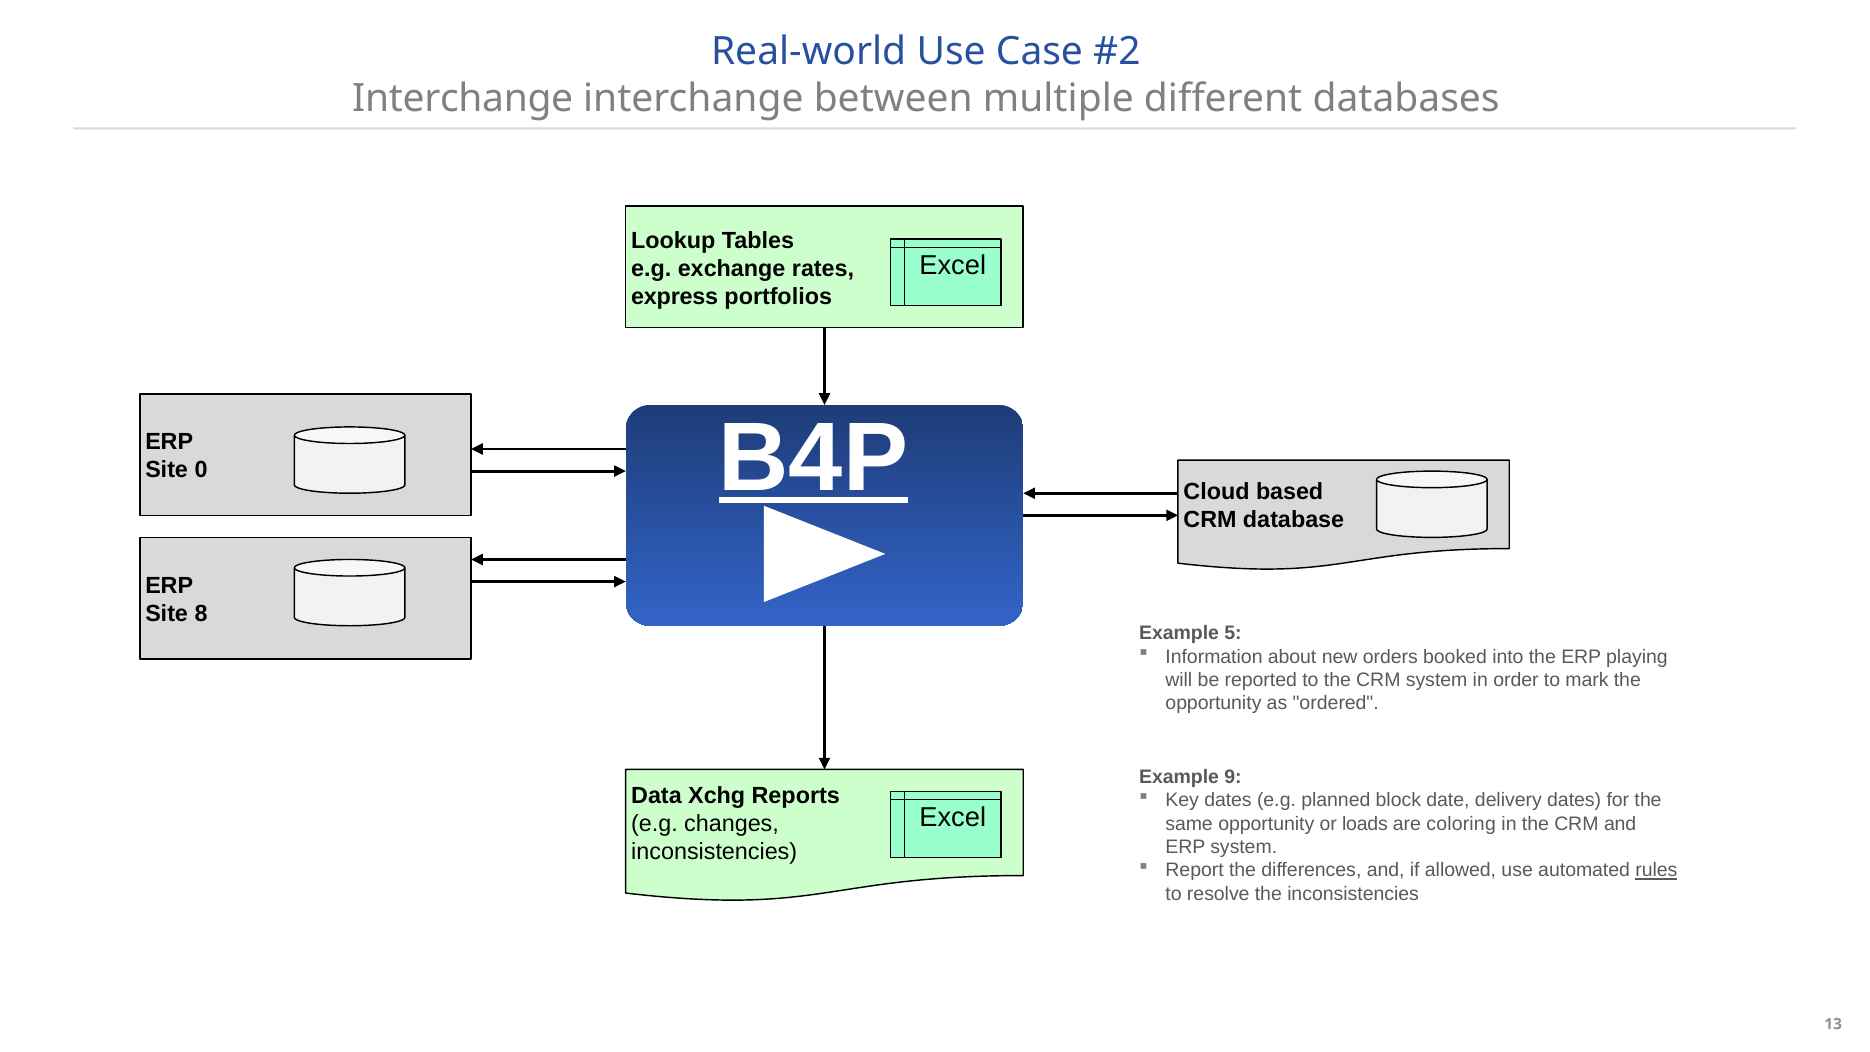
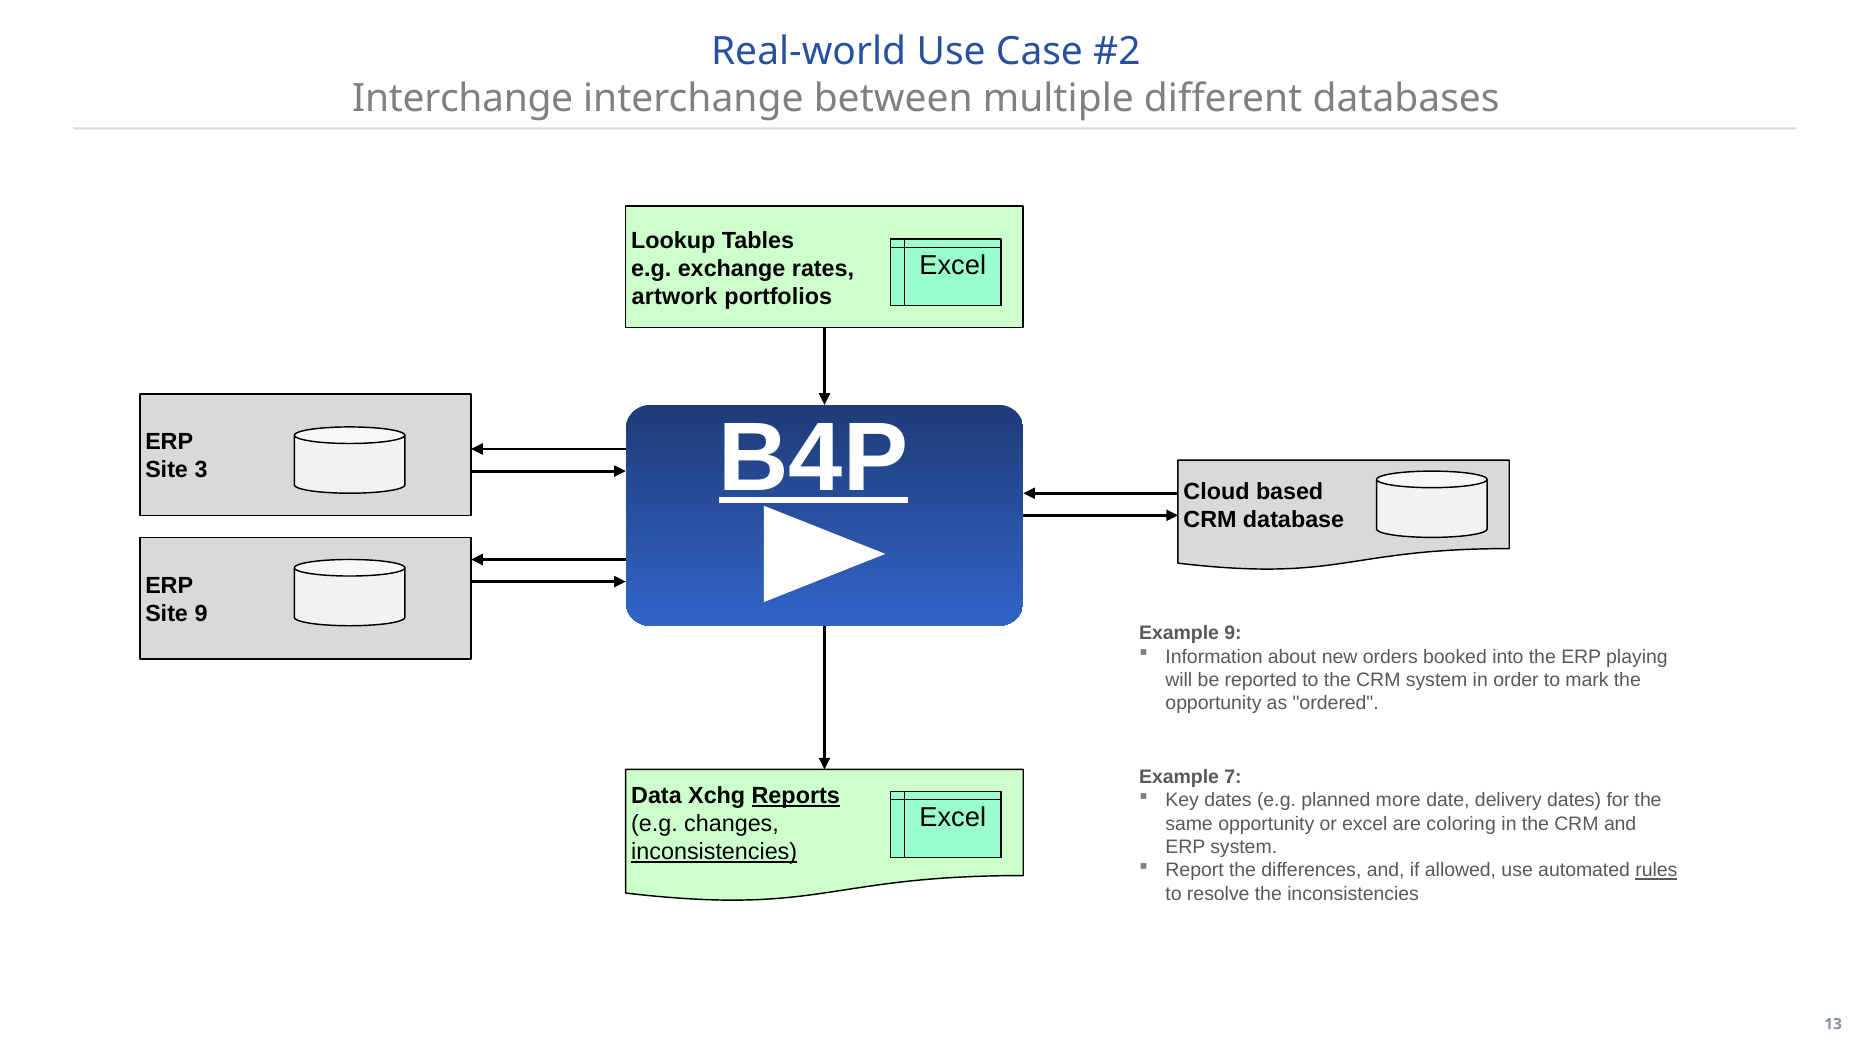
express: express -> artwork
0: 0 -> 3
Site 8: 8 -> 9
Example 5: 5 -> 9
9: 9 -> 7
Reports underline: none -> present
block: block -> more
or loads: loads -> excel
inconsistencies at (714, 852) underline: none -> present
